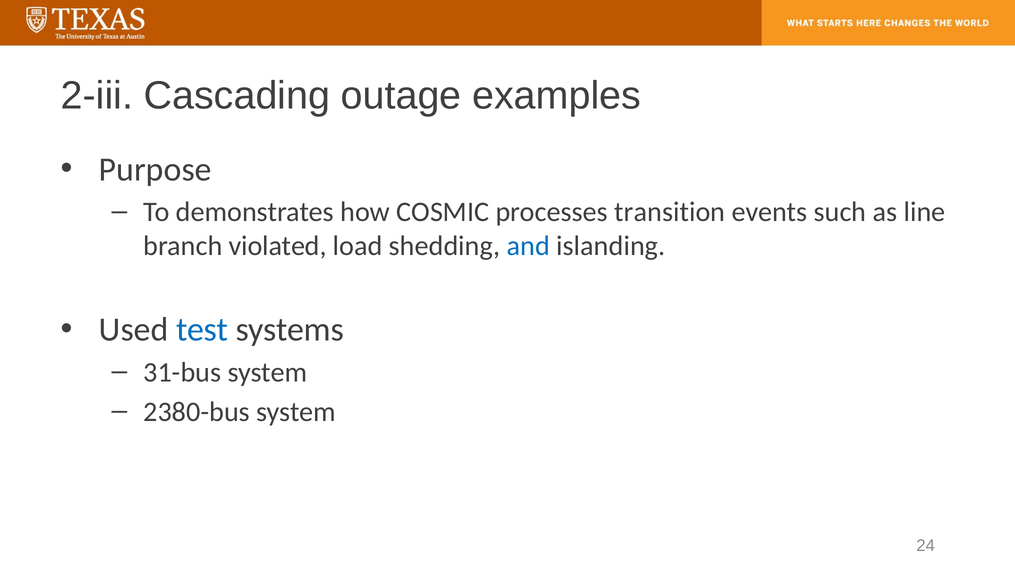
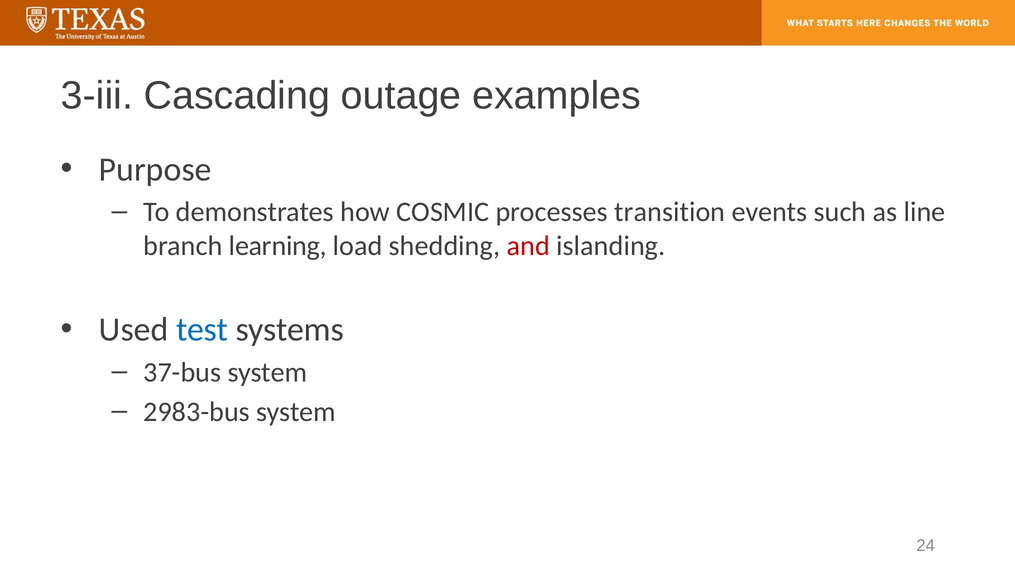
2-iii: 2-iii -> 3-iii
violated: violated -> learning
and colour: blue -> red
31-bus: 31-bus -> 37-bus
2380-bus: 2380-bus -> 2983-bus
